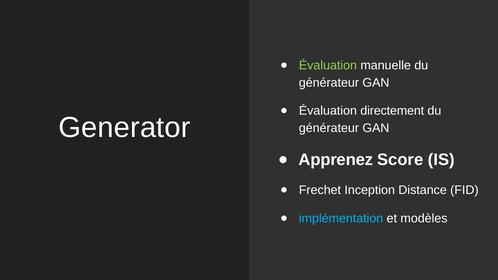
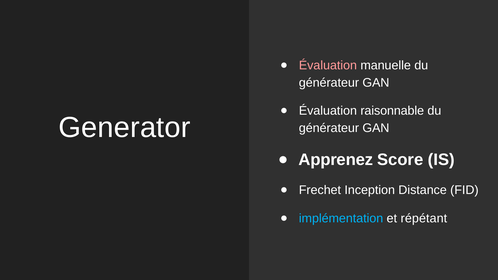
Évaluation at (328, 66) colour: light green -> pink
directement: directement -> raisonnable
modèles: modèles -> répétant
